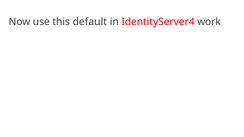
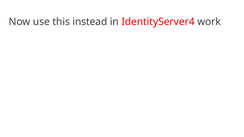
default: default -> instead
